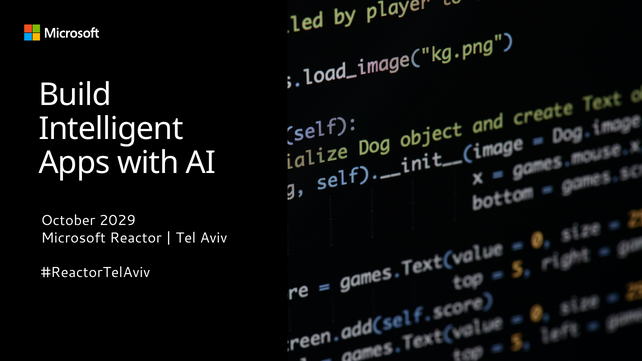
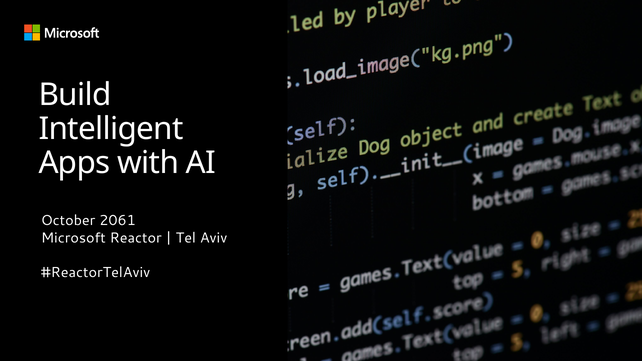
2029: 2029 -> 2061
